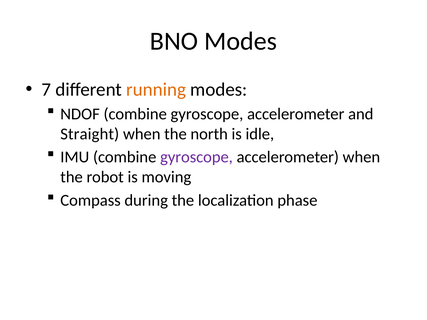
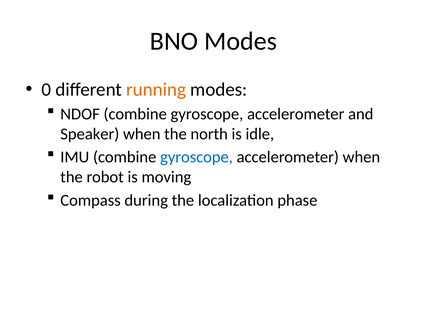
7: 7 -> 0
Straight: Straight -> Speaker
gyroscope at (196, 157) colour: purple -> blue
